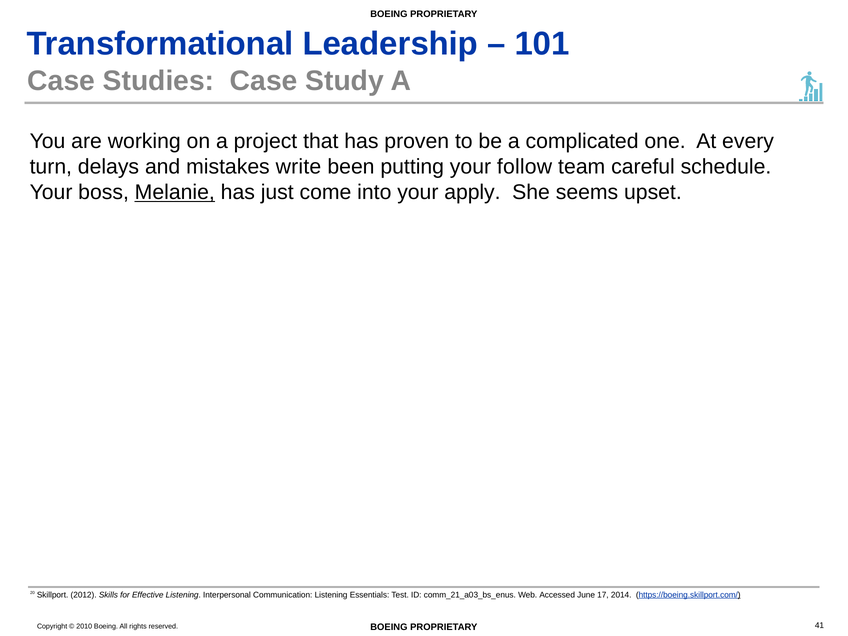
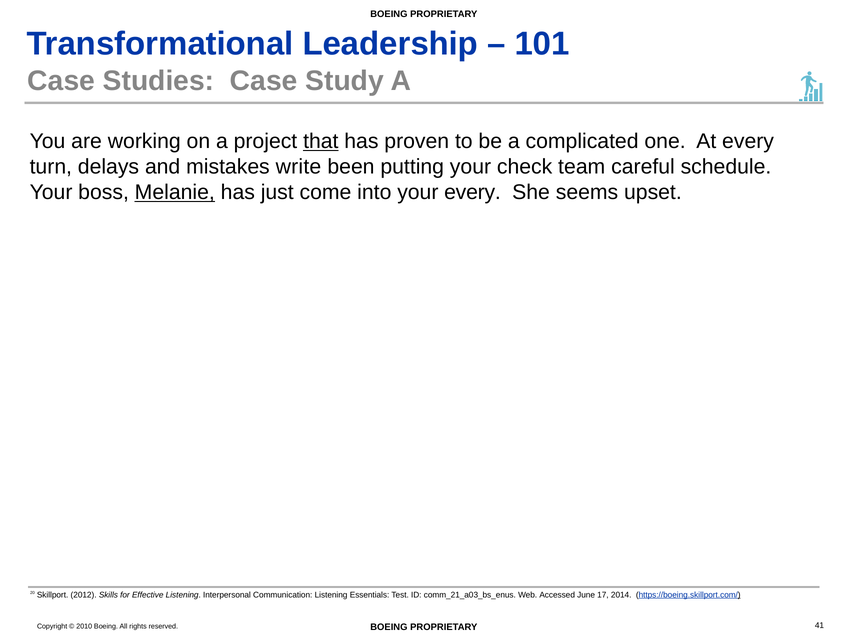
that underline: none -> present
follow: follow -> check
your apply: apply -> every
